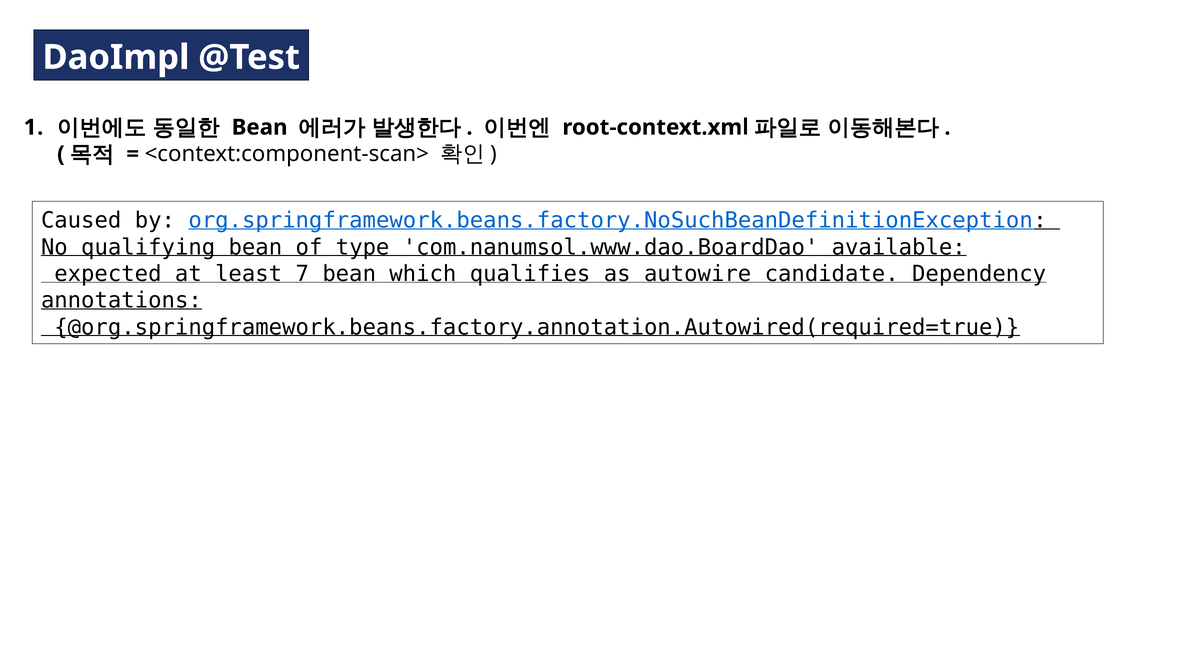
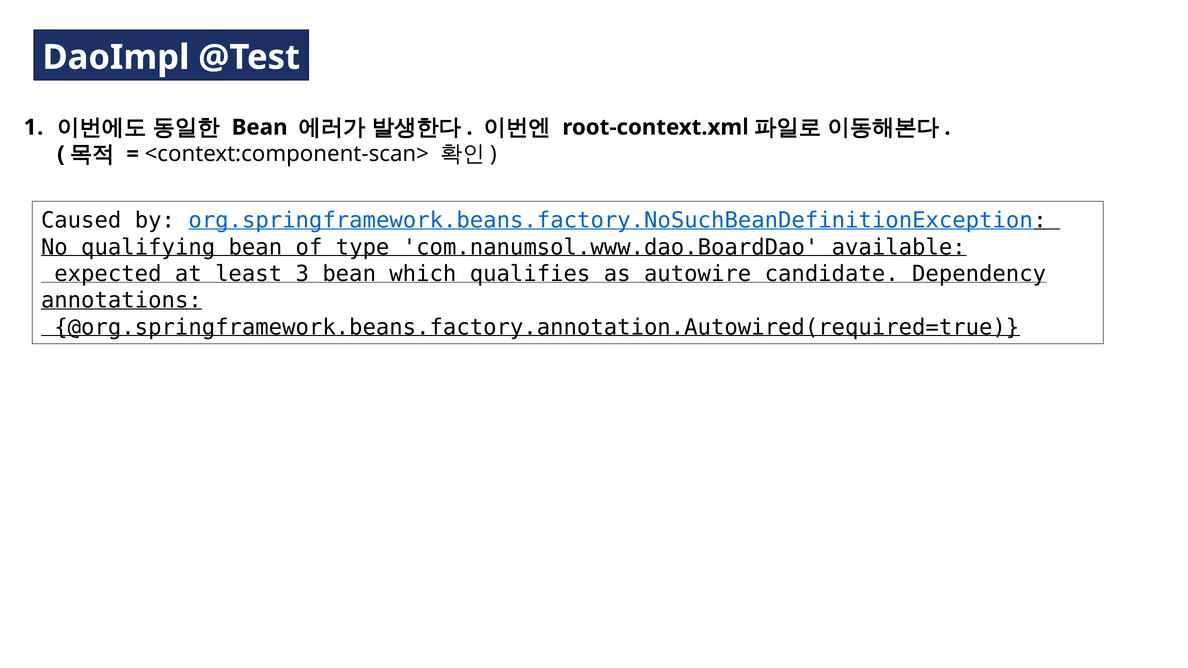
7: 7 -> 3
